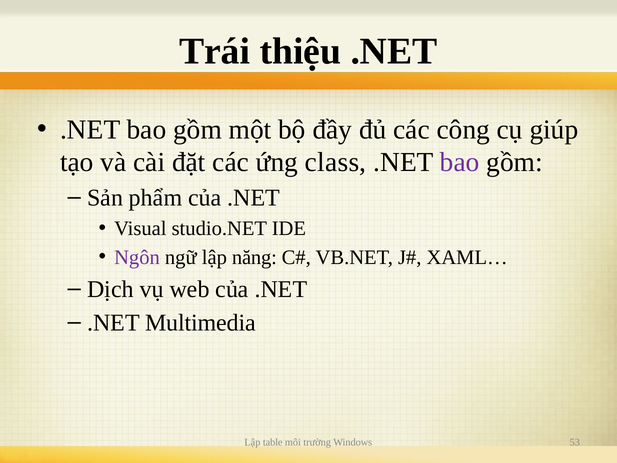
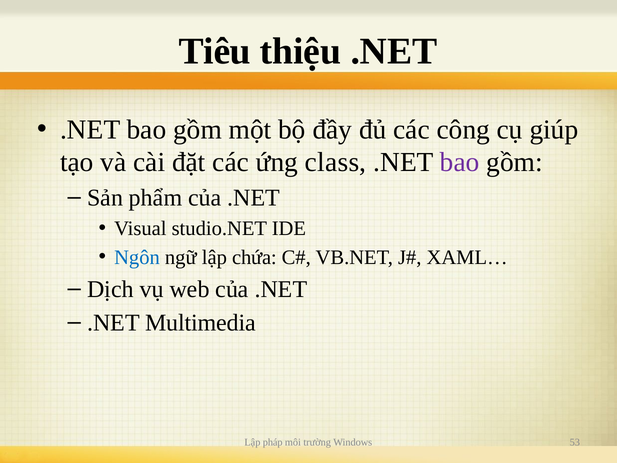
Trái: Trái -> Tiêu
Ngôn colour: purple -> blue
năng: năng -> chứa
table: table -> pháp
